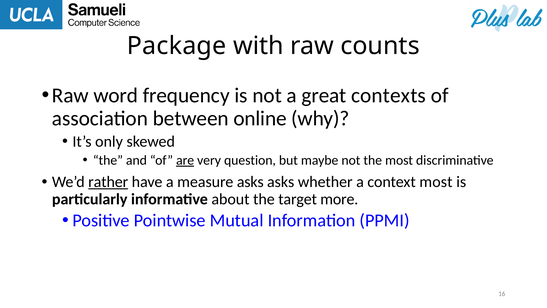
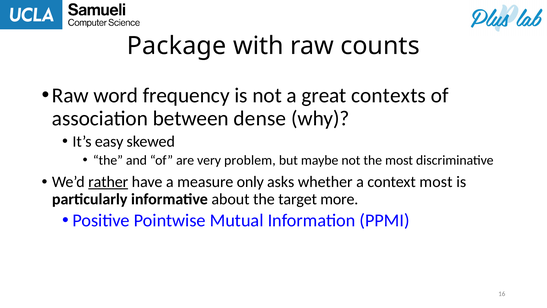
online: online -> dense
only: only -> easy
are underline: present -> none
question: question -> problem
measure asks: asks -> only
